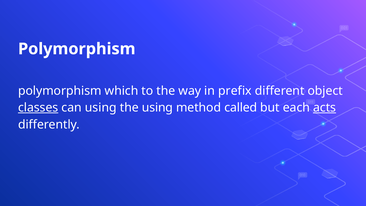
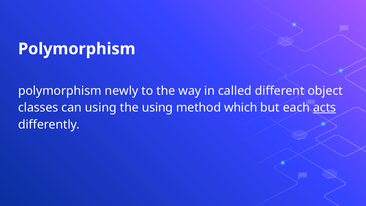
which: which -> newly
prefix: prefix -> called
classes underline: present -> none
called: called -> which
